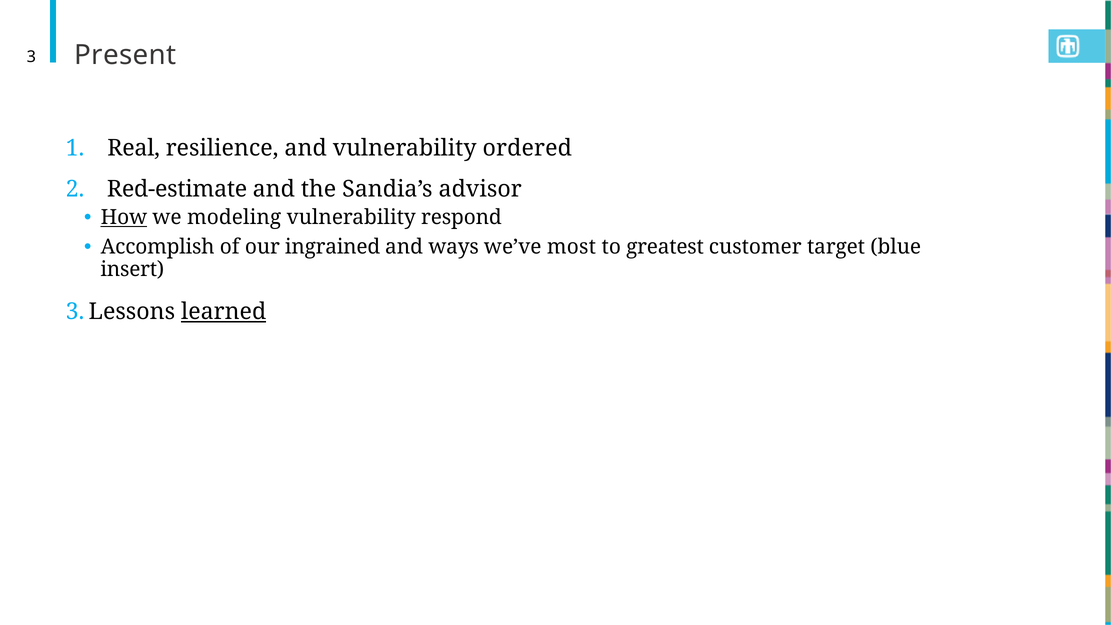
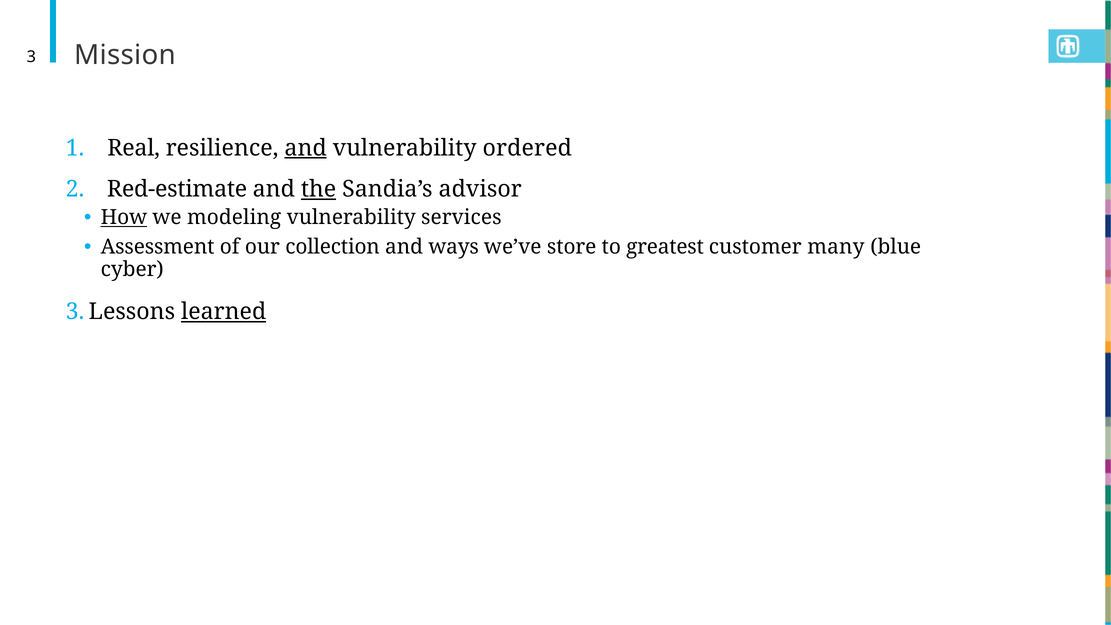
Present: Present -> Mission
and at (306, 148) underline: none -> present
the underline: none -> present
respond: respond -> services
Accomplish: Accomplish -> Assessment
ingrained: ingrained -> collection
most: most -> store
target: target -> many
insert: insert -> cyber
